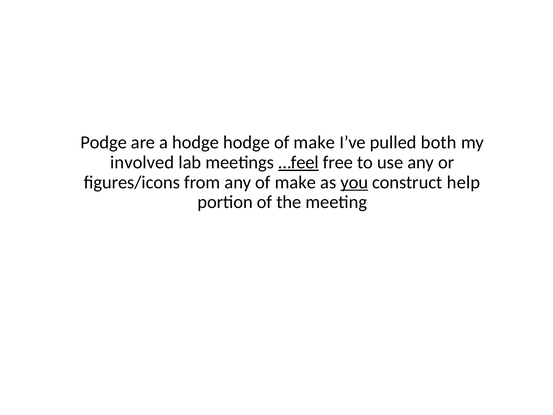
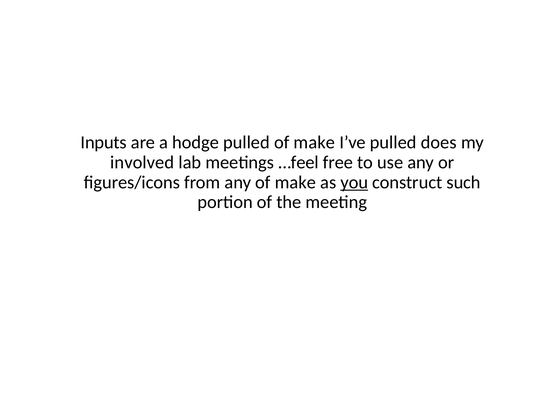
Podge: Podge -> Inputs
hodge hodge: hodge -> pulled
both: both -> does
…feel underline: present -> none
help: help -> such
